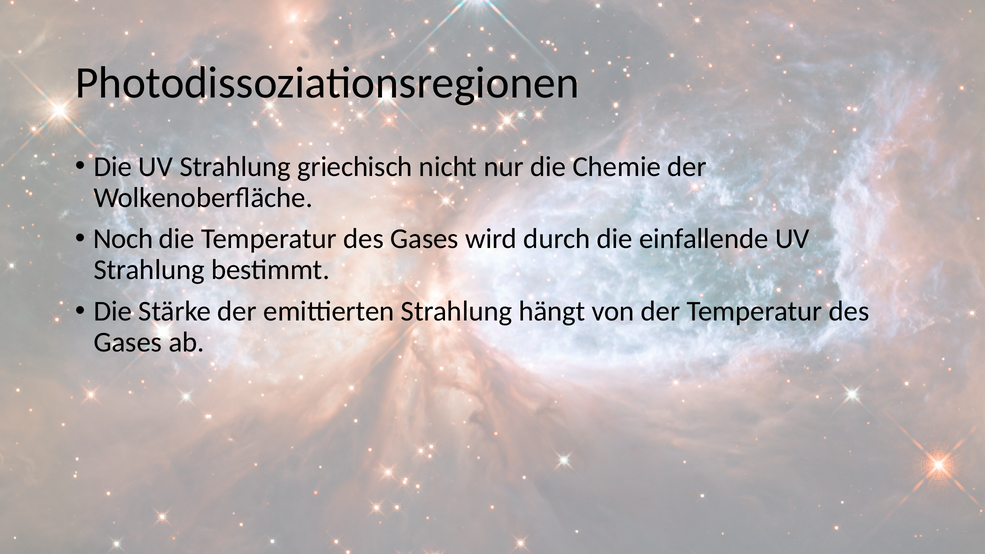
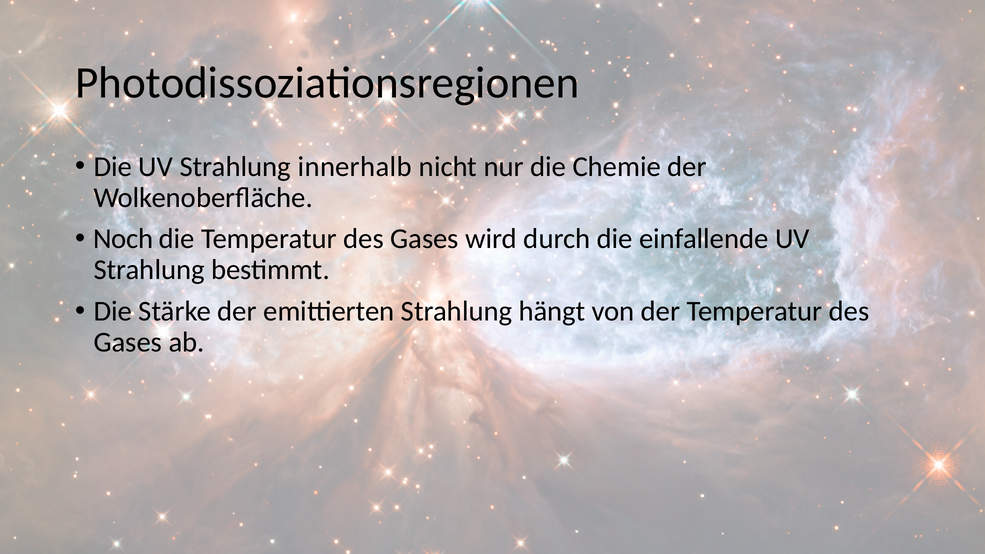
griechisch: griechisch -> innerhalb
